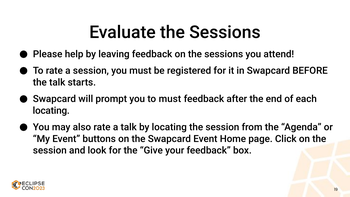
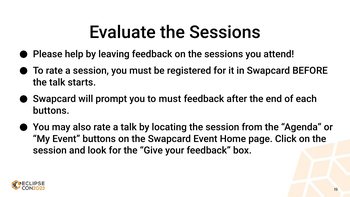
locating at (51, 111): locating -> buttons
